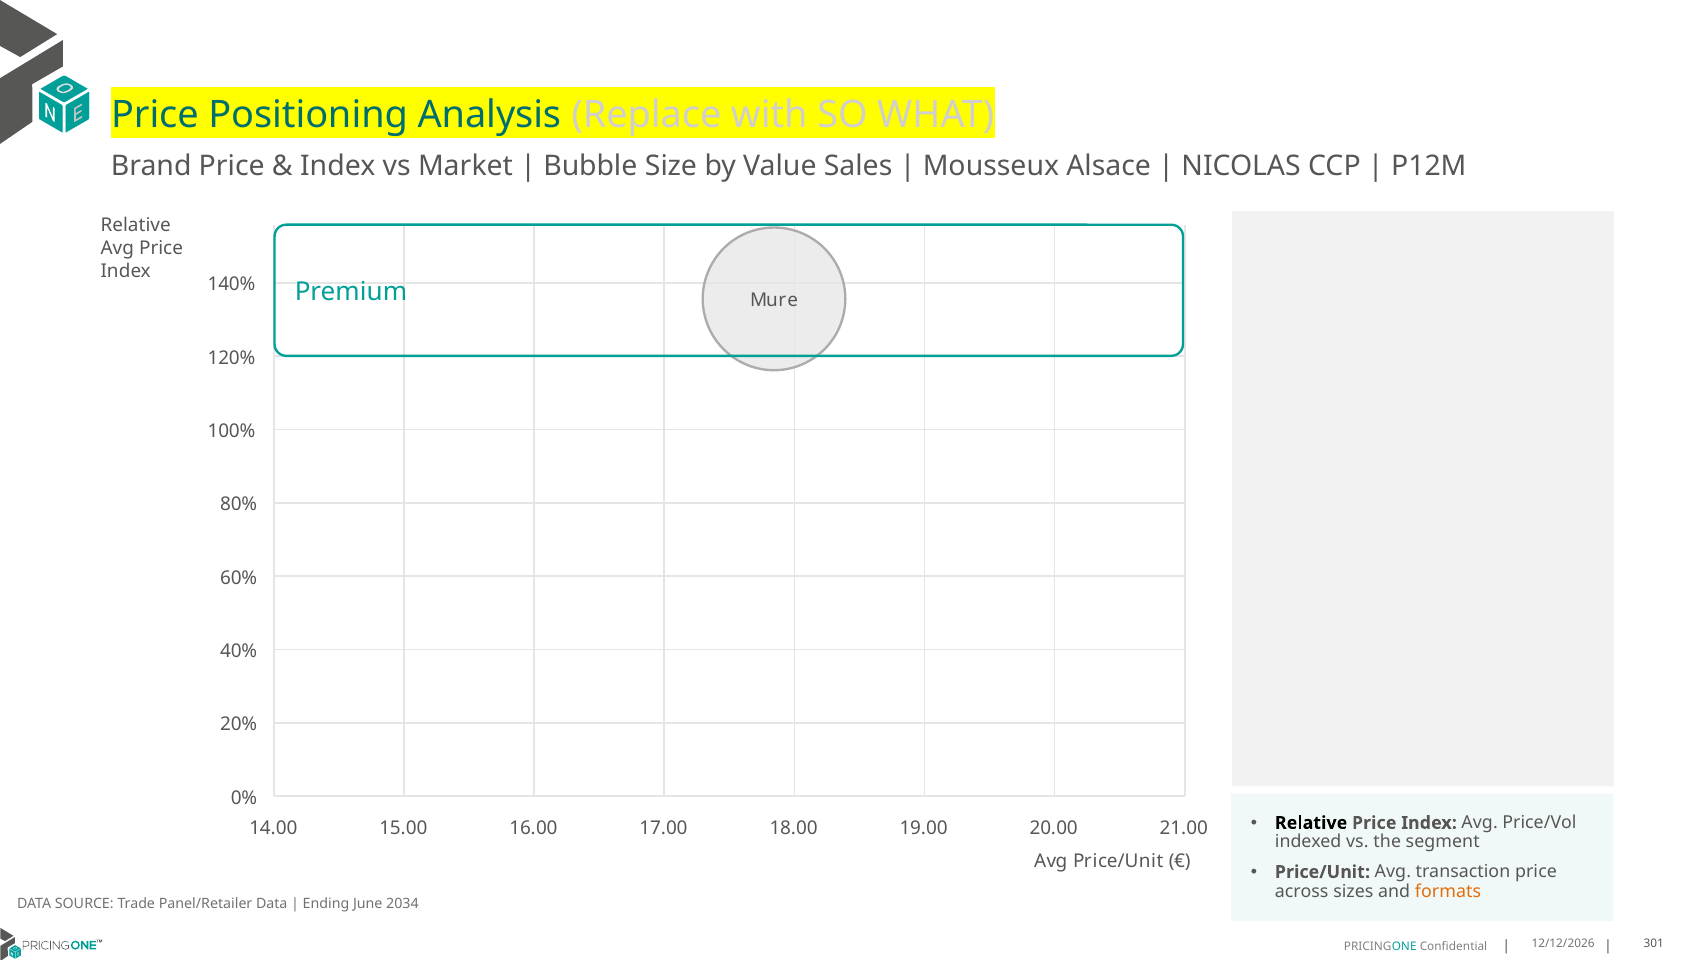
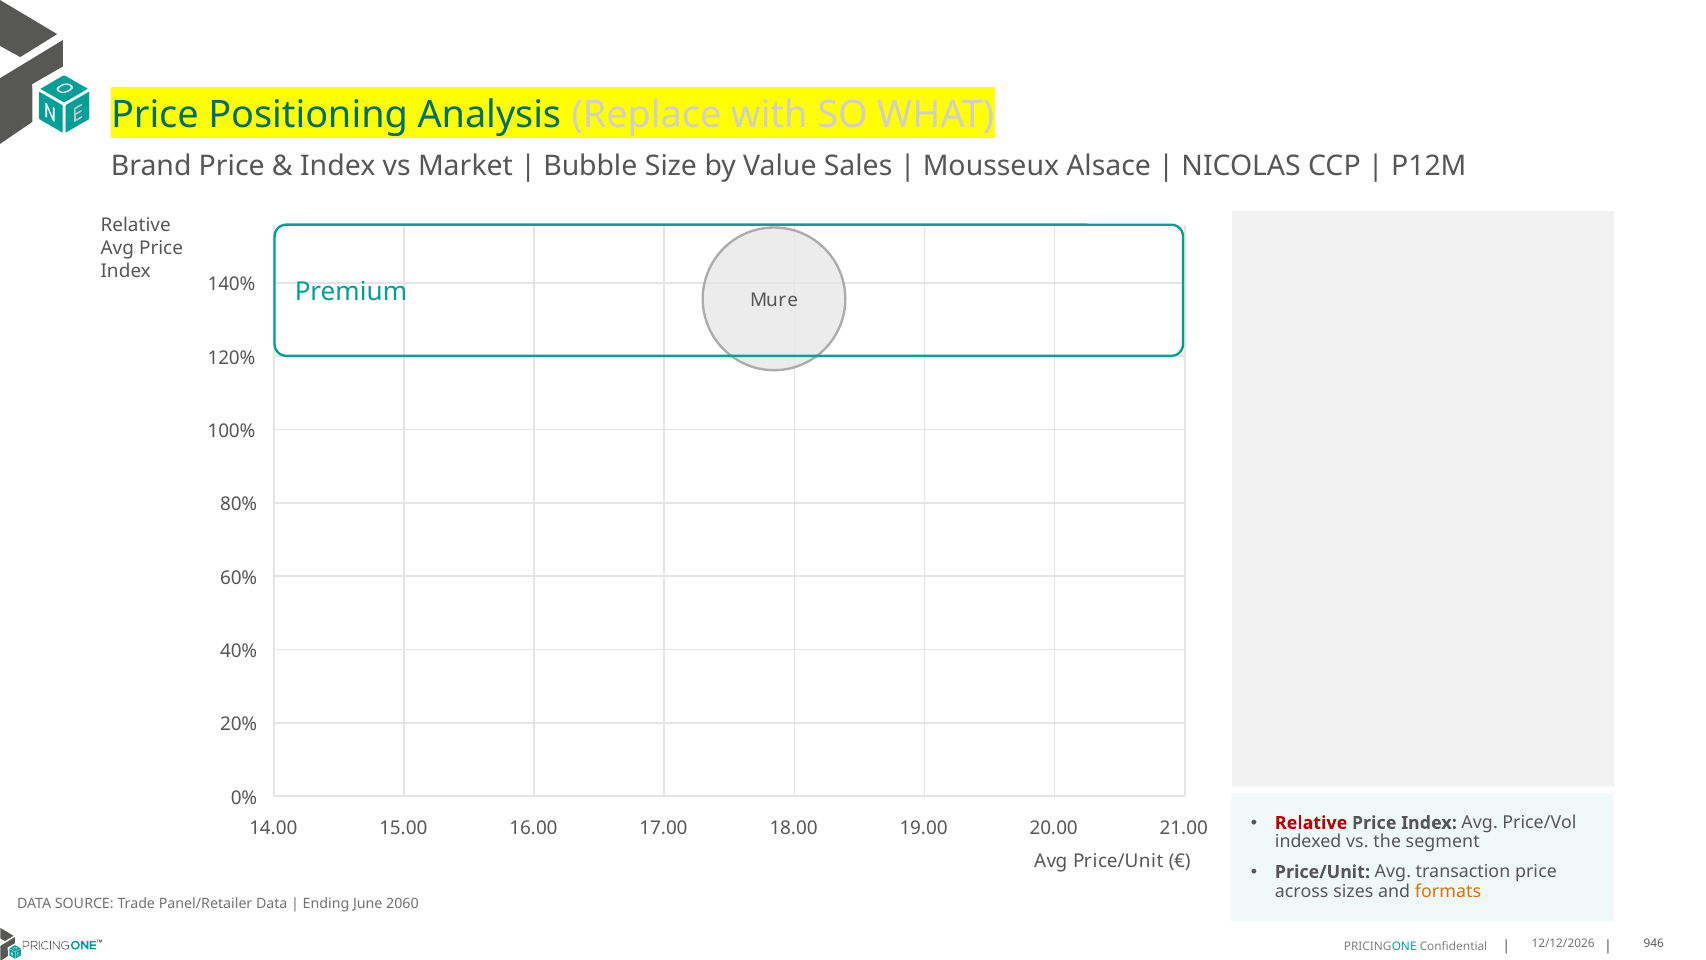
Relative at (1311, 823) colour: black -> red
2034: 2034 -> 2060
301: 301 -> 946
